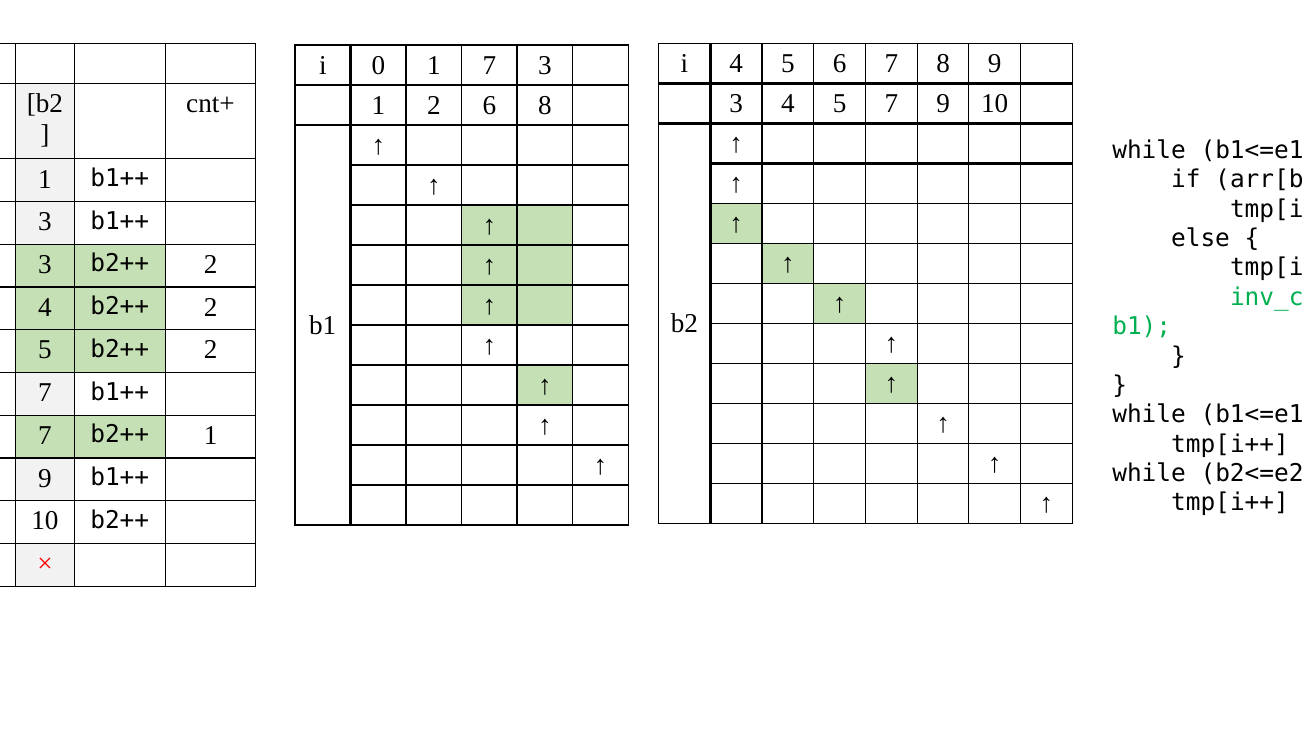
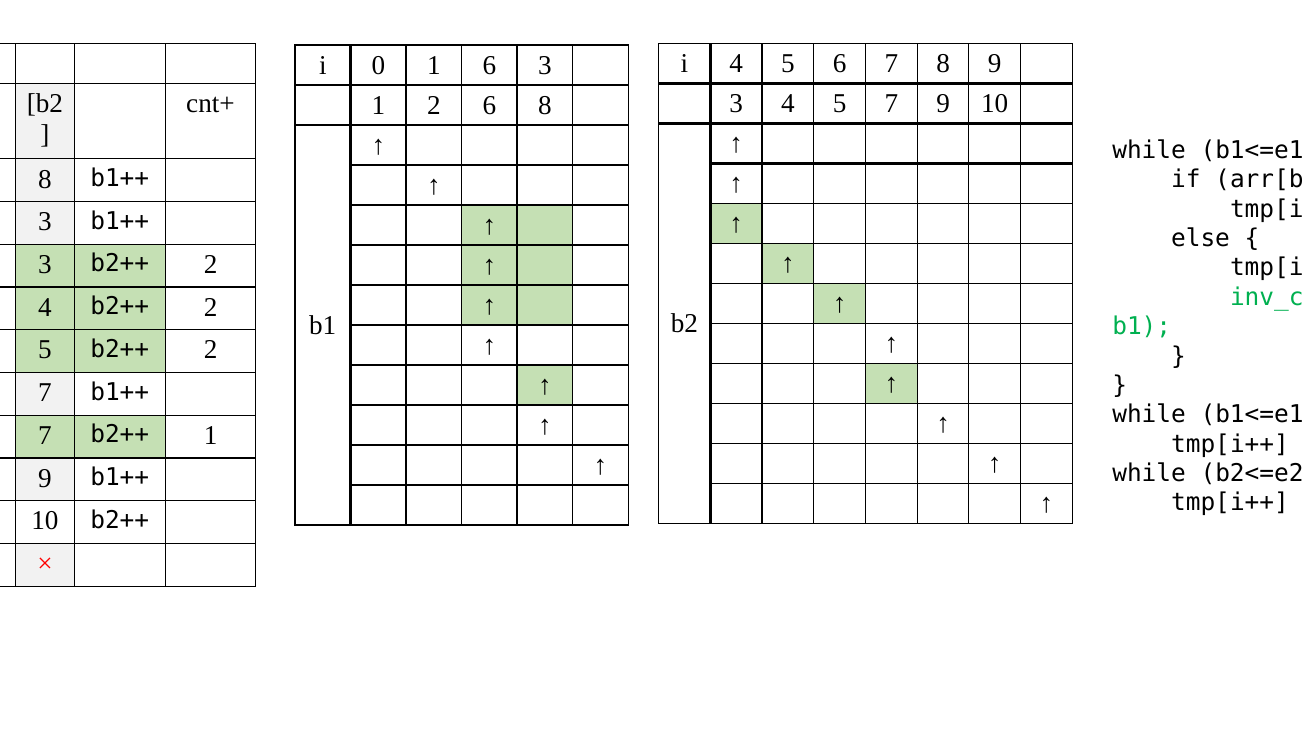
1 7: 7 -> 6
1 at (45, 179): 1 -> 8
